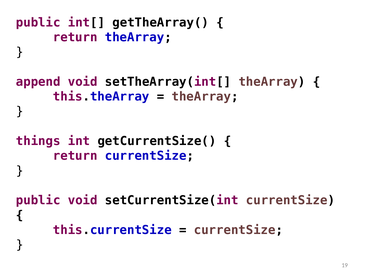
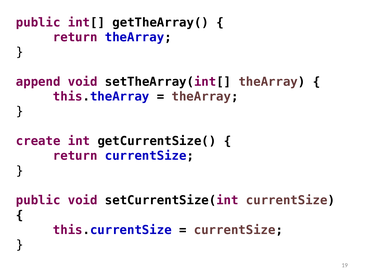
things: things -> create
